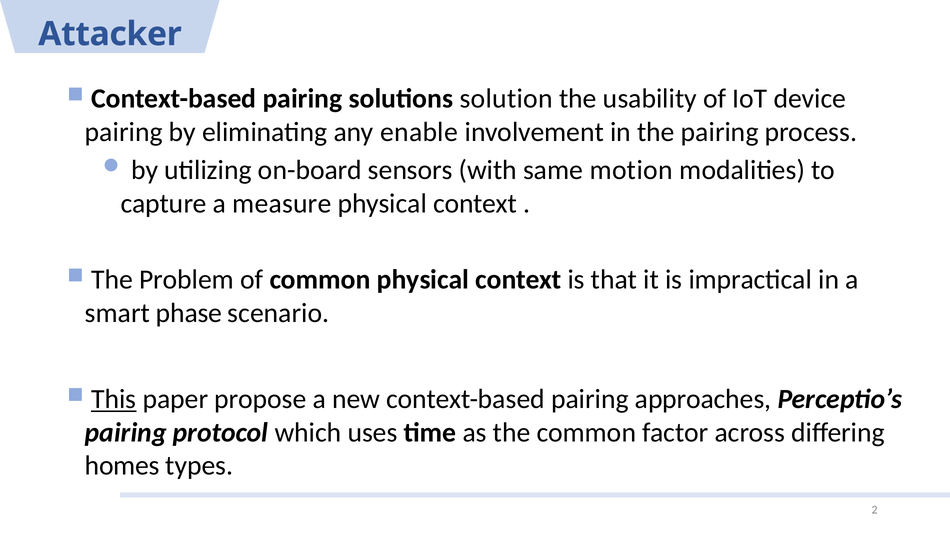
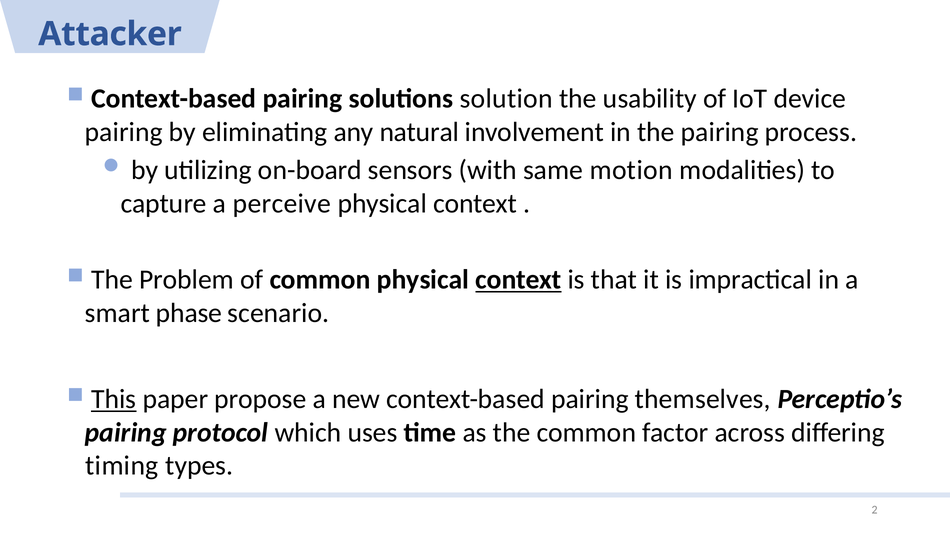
enable: enable -> natural
measure: measure -> perceive
context at (518, 280) underline: none -> present
approaches: approaches -> themselves
homes: homes -> timing
